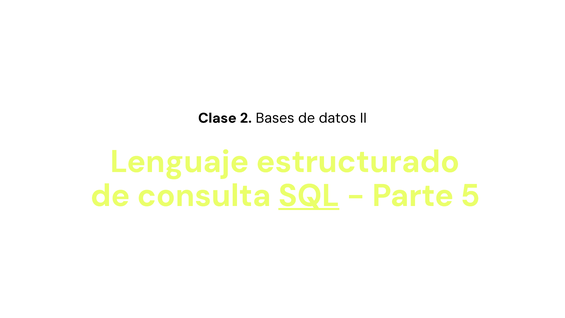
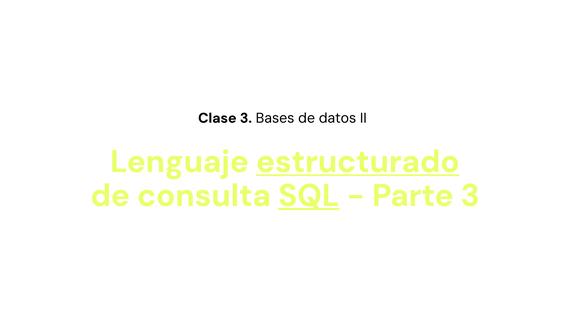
Clase 2: 2 -> 3
estructurado underline: none -> present
Parte 5: 5 -> 3
